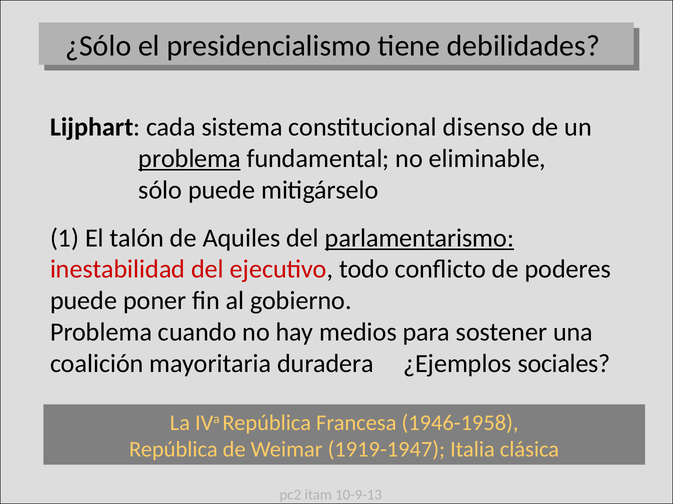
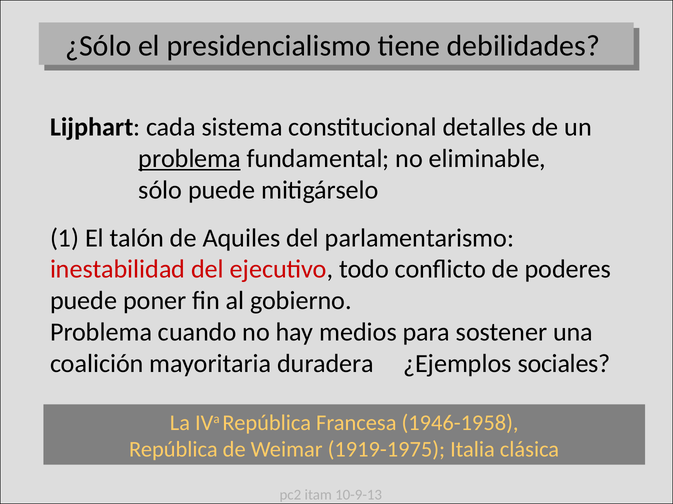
disenso: disenso -> detalles
parlamentarismo underline: present -> none
1919-1947: 1919-1947 -> 1919-1975
